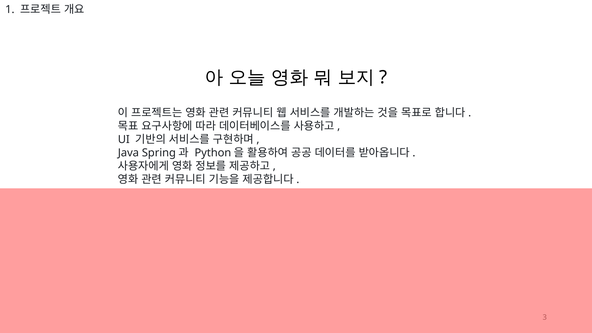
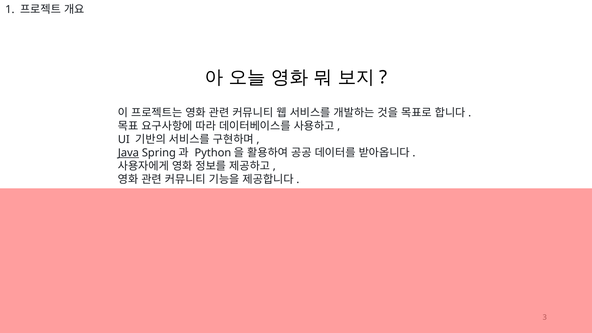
Java underline: none -> present
